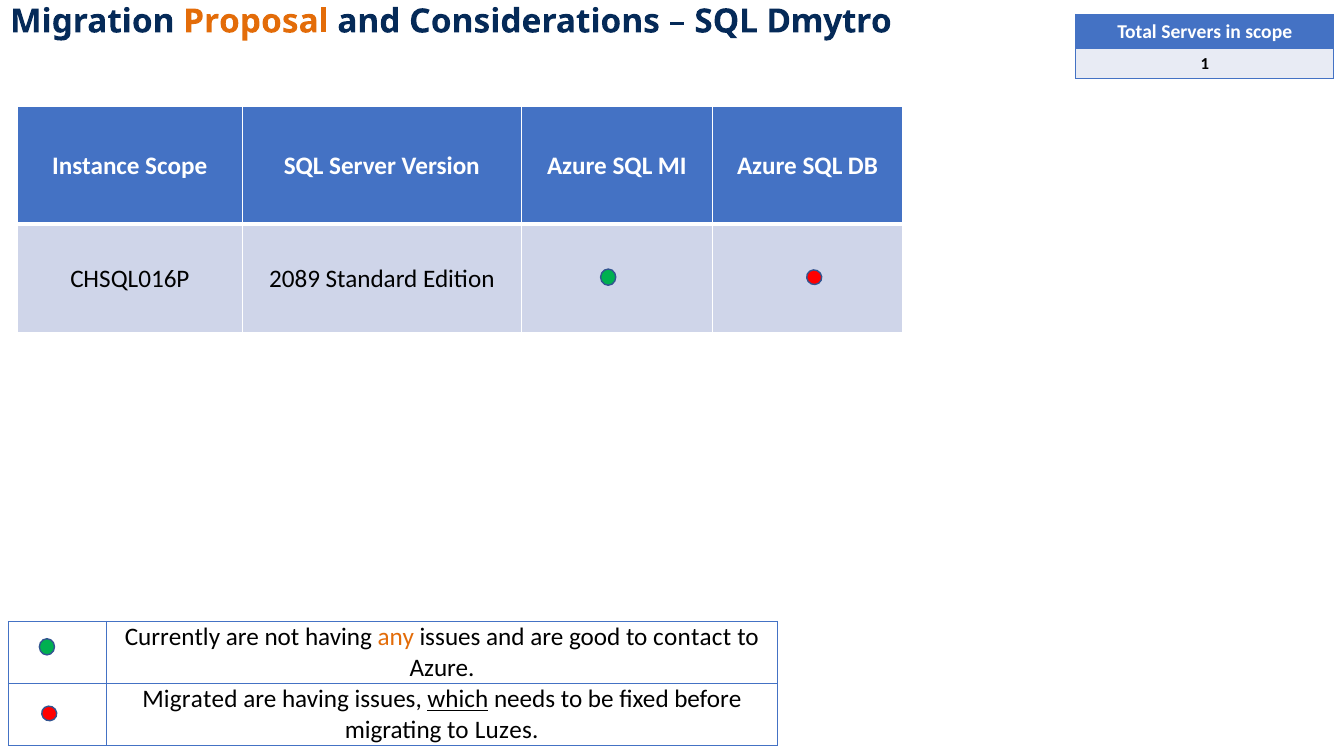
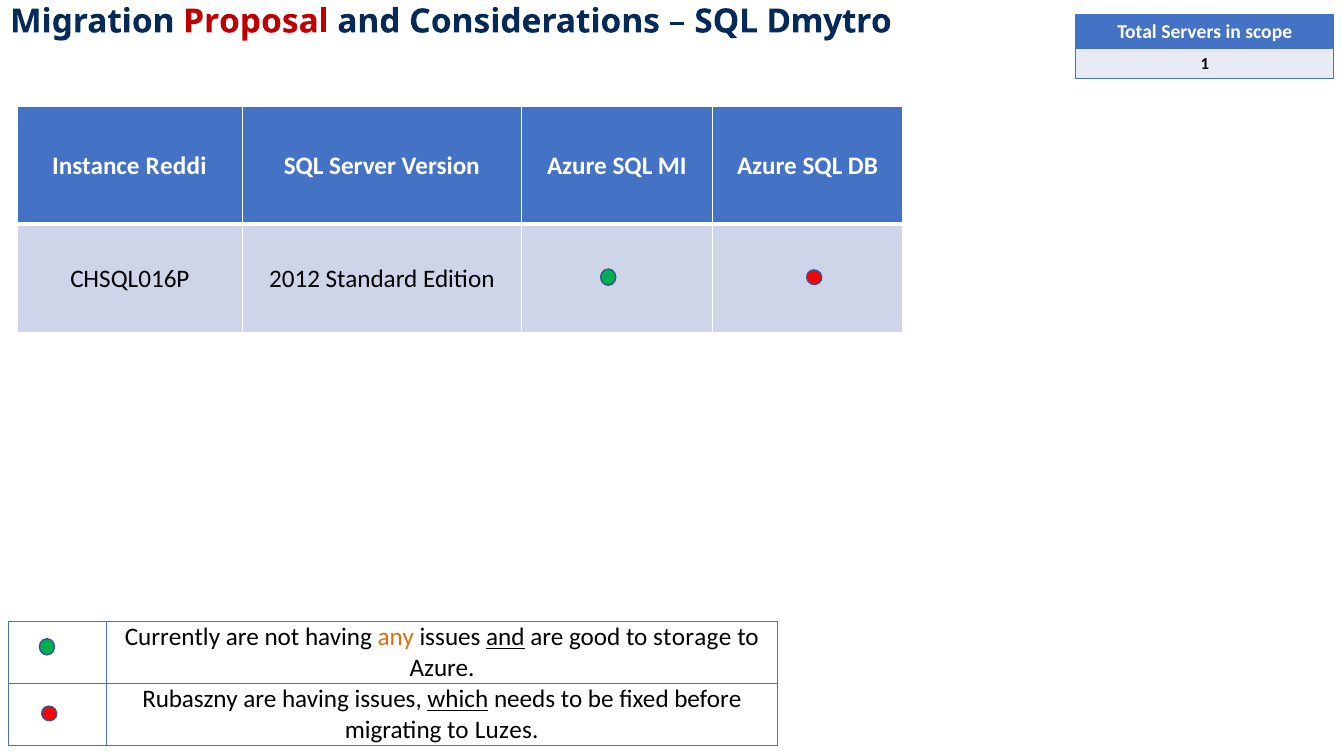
Proposal colour: orange -> red
Instance Scope: Scope -> Reddi
2089: 2089 -> 2012
and at (505, 637) underline: none -> present
contact: contact -> storage
Migrated: Migrated -> Rubaszny
